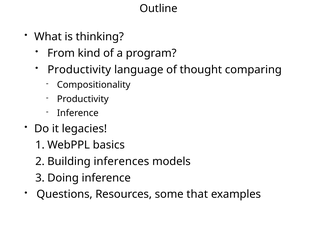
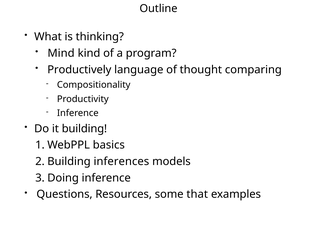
From: From -> Mind
Productivity at (79, 70): Productivity -> Productively
legacies: legacies -> building
